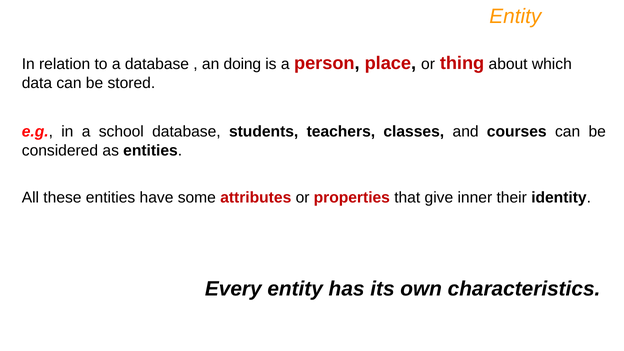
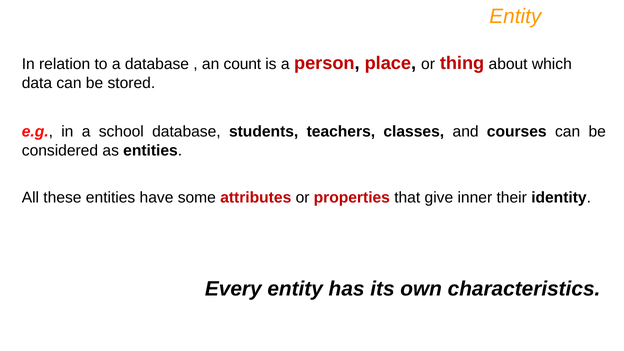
doing: doing -> count
